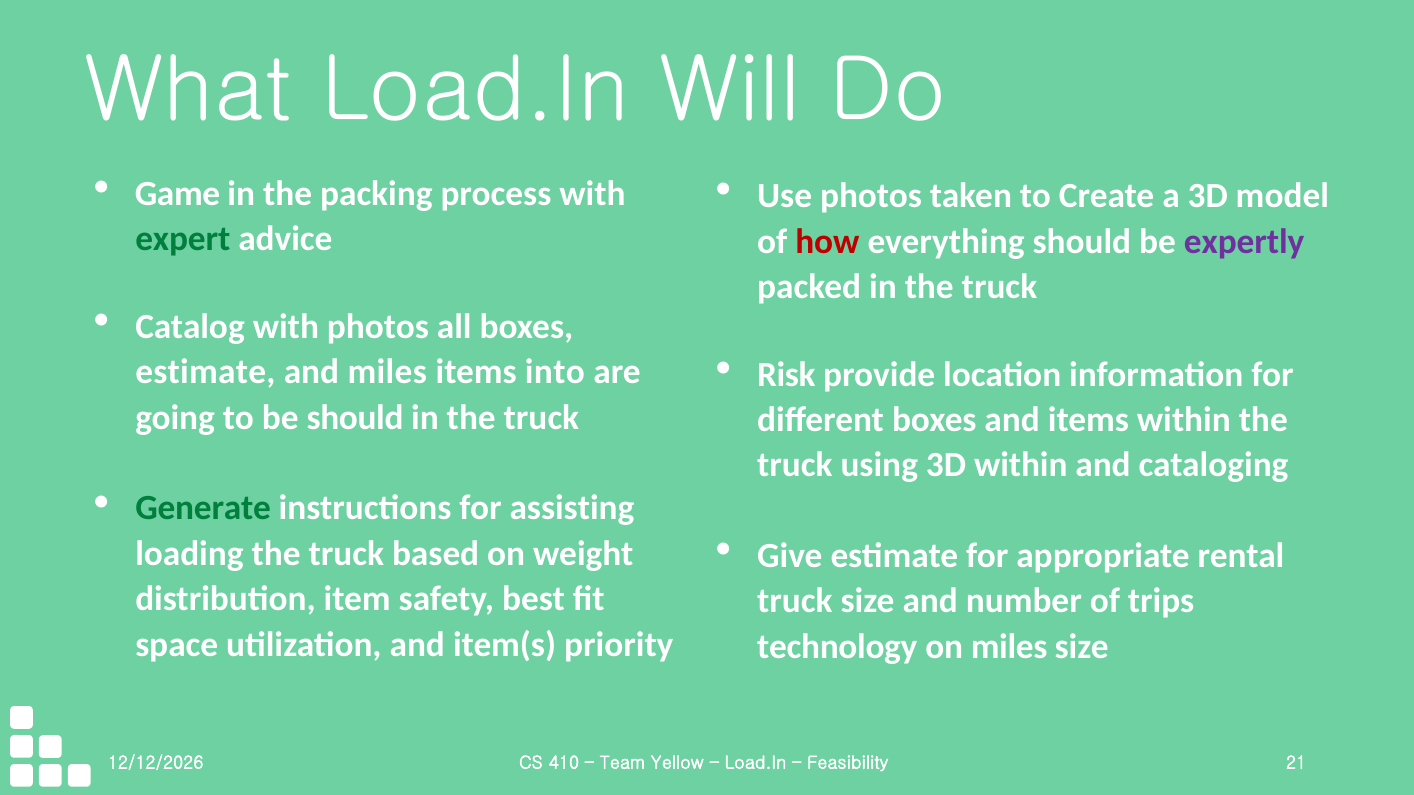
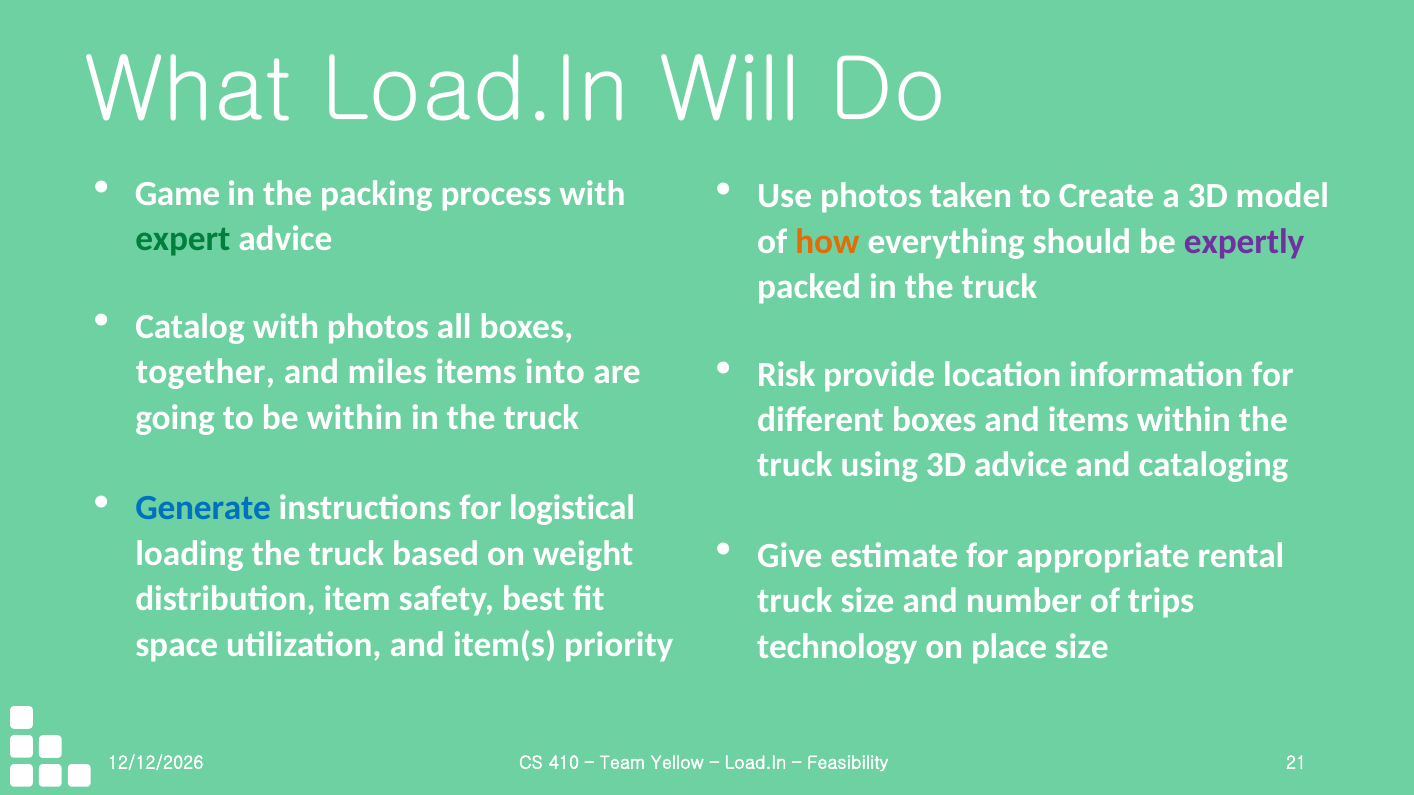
how colour: red -> orange
estimate at (205, 372): estimate -> together
be should: should -> within
3D within: within -> advice
Generate colour: green -> blue
assisting: assisting -> logistical
on miles: miles -> place
